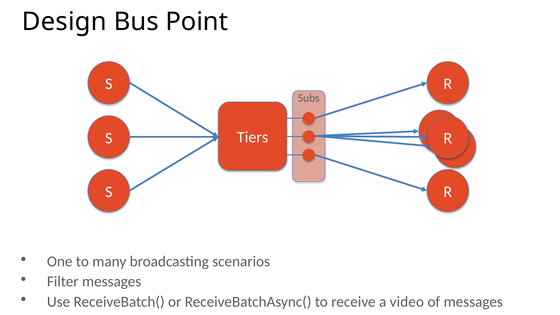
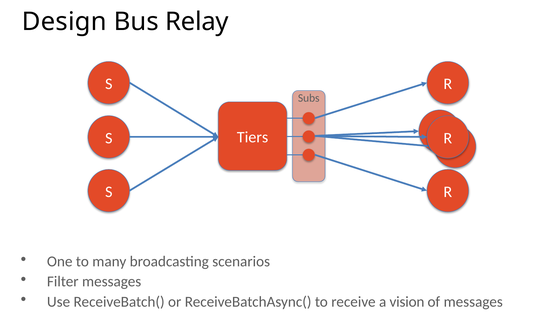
Point: Point -> Relay
video: video -> vision
